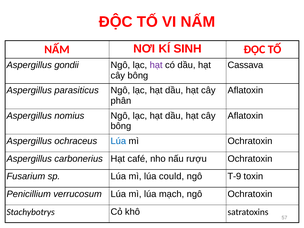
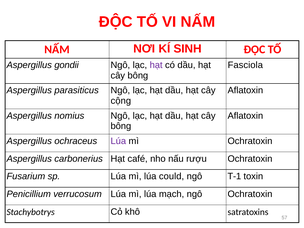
Cassava: Cassava -> Fasciola
phân: phân -> cộng
Lúa at (118, 141) colour: blue -> purple
T-9: T-9 -> T-1
